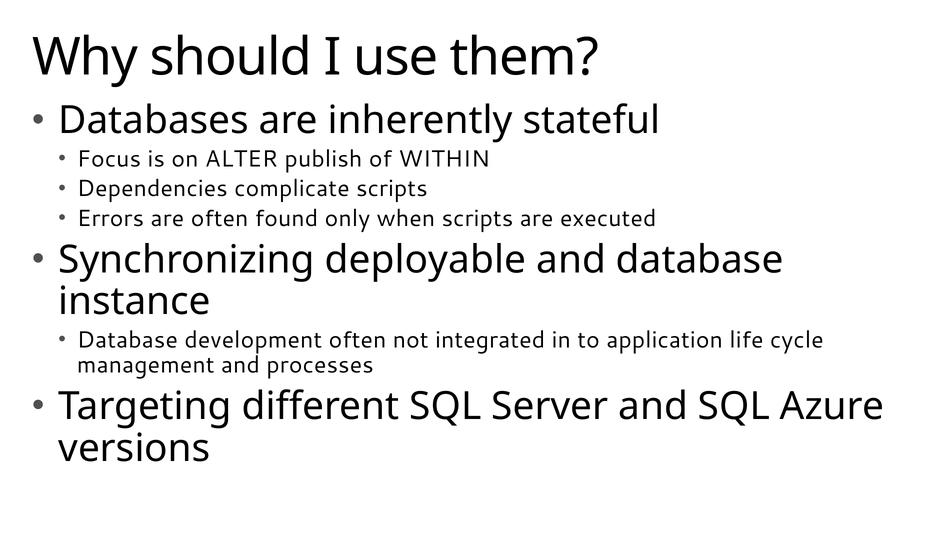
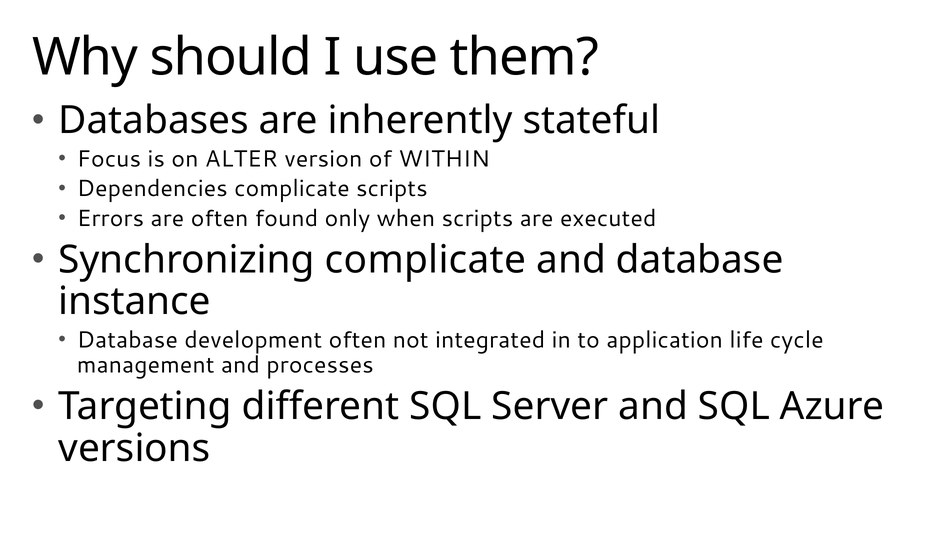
publish: publish -> version
Synchronizing deployable: deployable -> complicate
